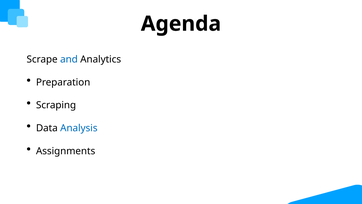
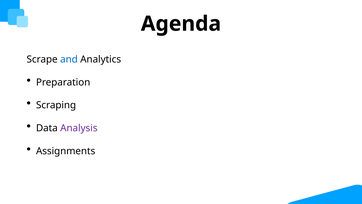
Analysis colour: blue -> purple
